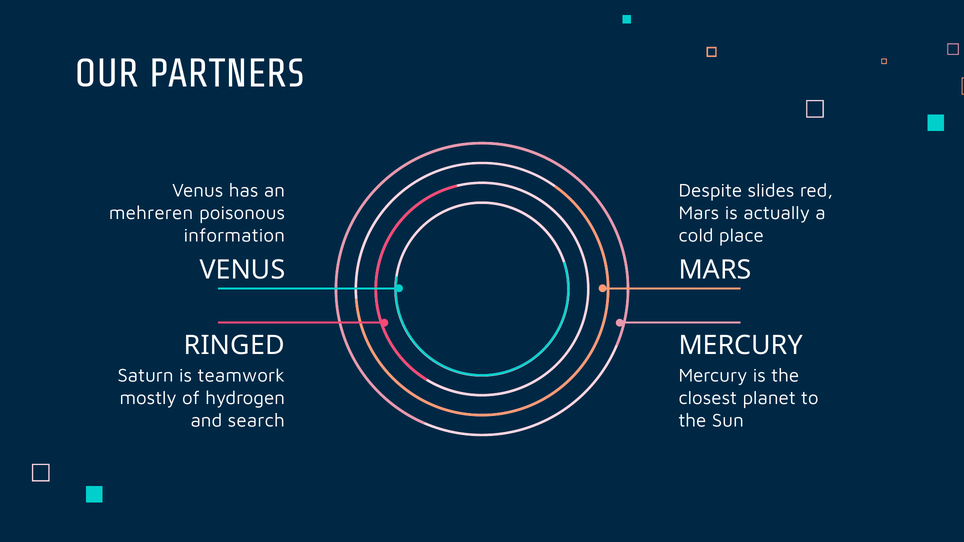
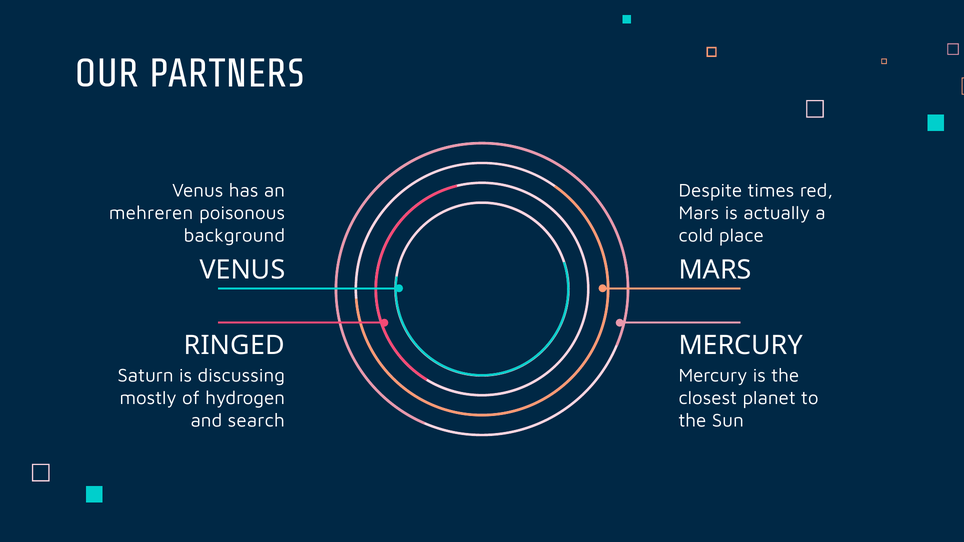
slides: slides -> times
information: information -> background
teamwork: teamwork -> discussing
